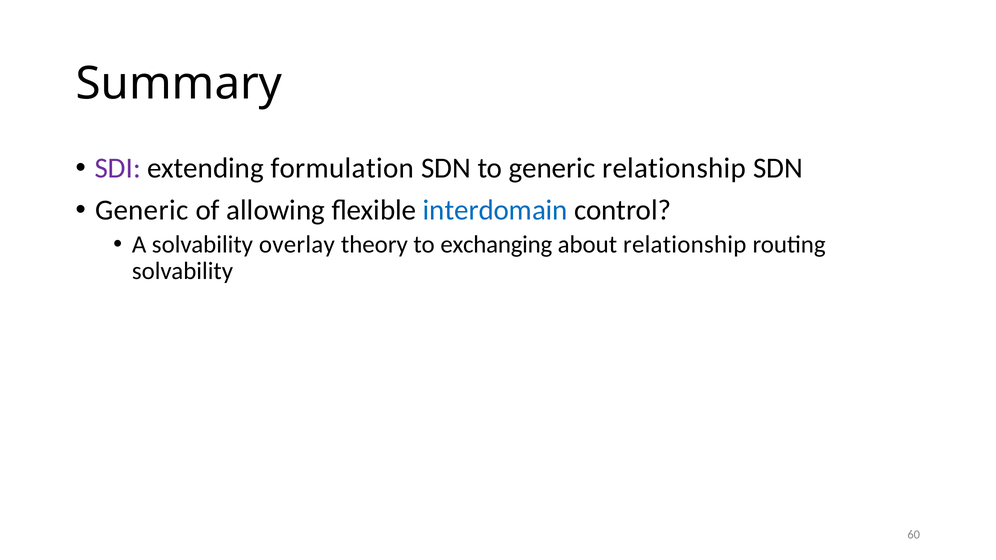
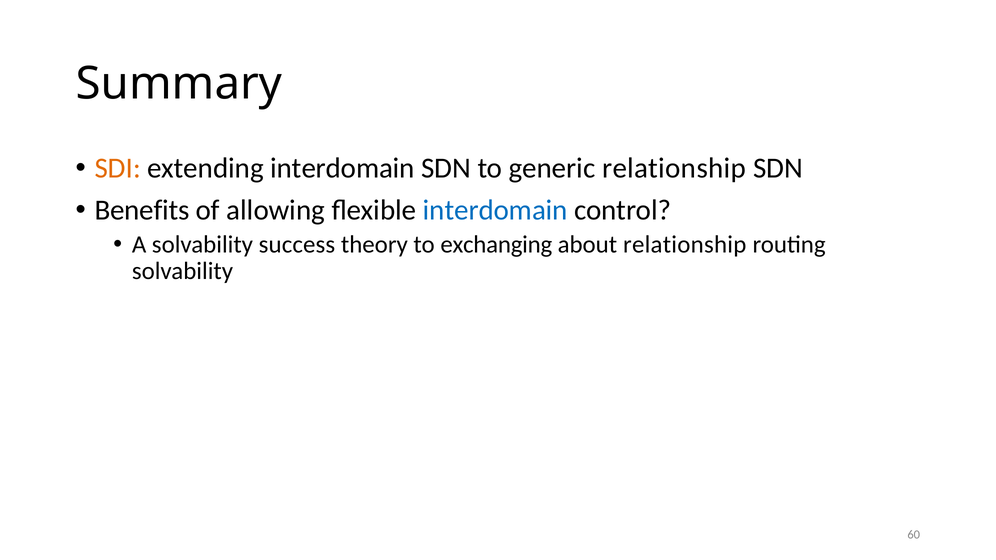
SDI colour: purple -> orange
extending formulation: formulation -> interdomain
Generic at (142, 210): Generic -> Benefits
overlay: overlay -> success
